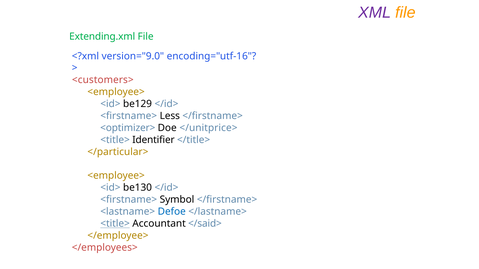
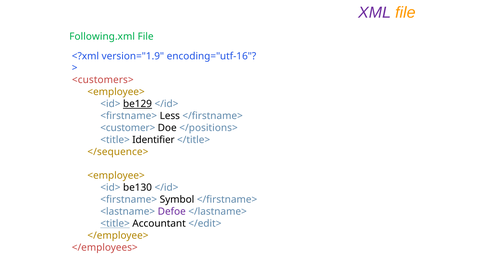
Extending.xml: Extending.xml -> Following.xml
version="9.0: version="9.0 -> version="1.9
be129 underline: none -> present
<optimizer>: <optimizer> -> <customer>
</unitprice>: </unitprice> -> </positions>
</particular>: </particular> -> </sequence>
Defoe colour: blue -> purple
</said>: </said> -> </edit>
